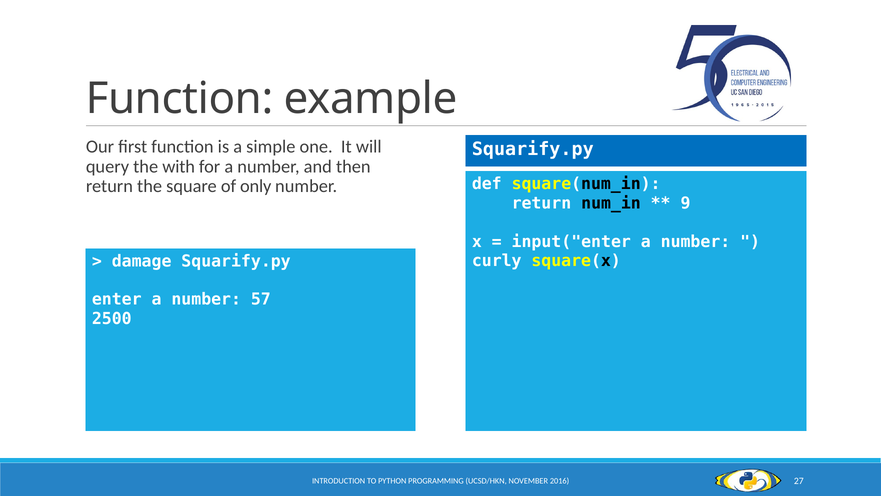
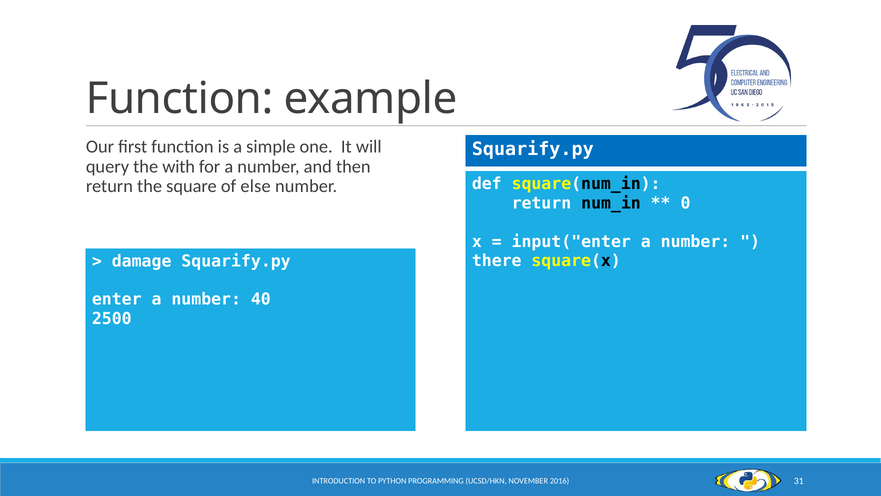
only: only -> else
9: 9 -> 0
curly: curly -> there
57: 57 -> 40
27: 27 -> 31
